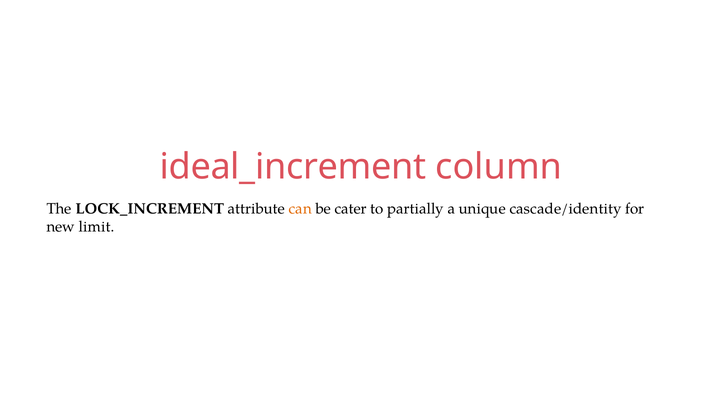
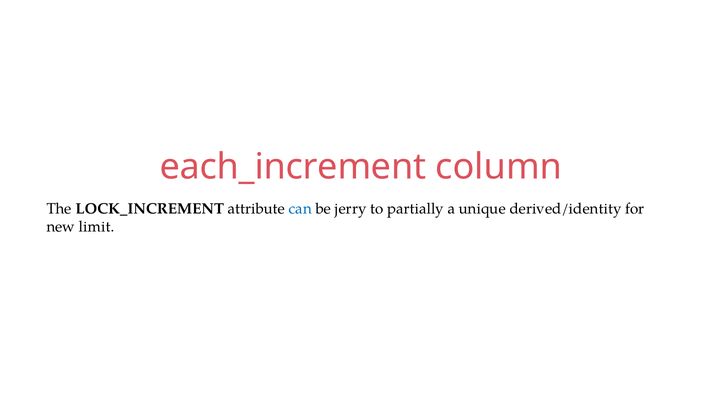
ideal_increment: ideal_increment -> each_increment
can colour: orange -> blue
cater: cater -> jerry
cascade/identity: cascade/identity -> derived/identity
